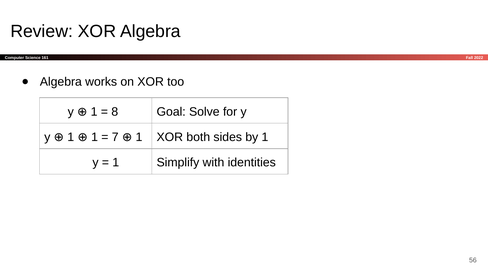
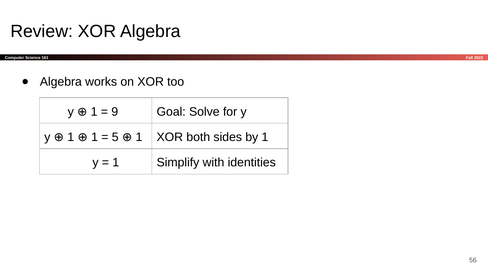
8: 8 -> 9
7: 7 -> 5
